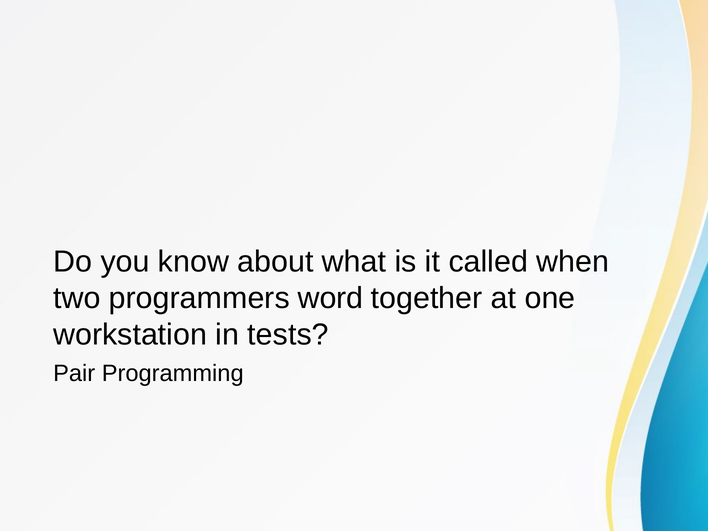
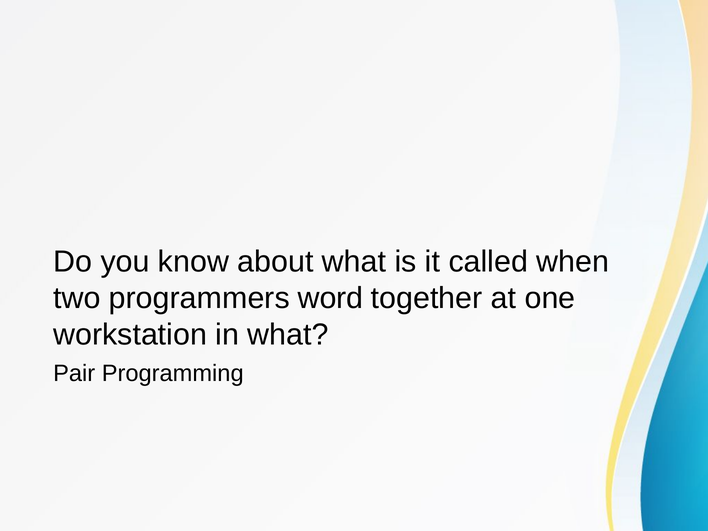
in tests: tests -> what
